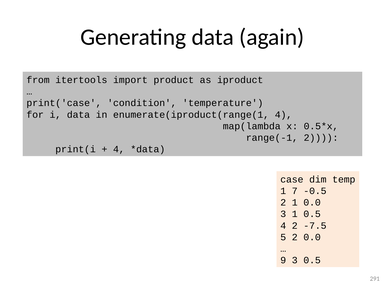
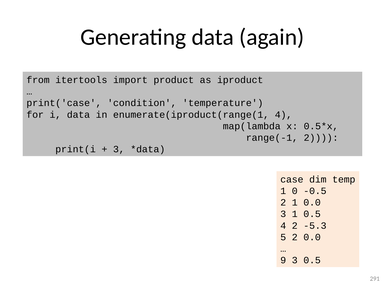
4 at (119, 150): 4 -> 3
7: 7 -> 0
-7.5: -7.5 -> -5.3
